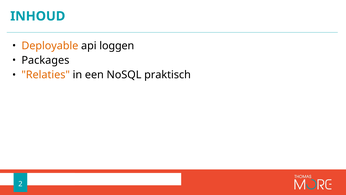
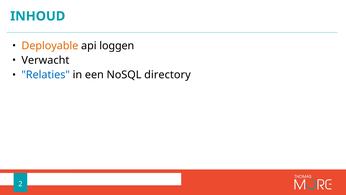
Packages: Packages -> Verwacht
Relaties colour: orange -> blue
praktisch: praktisch -> directory
